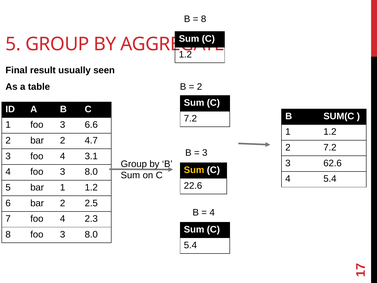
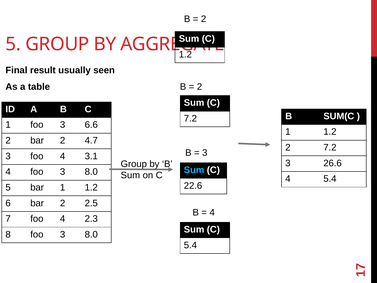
8 at (204, 19): 8 -> 2
62.6: 62.6 -> 26.6
Sum at (194, 170) colour: yellow -> light blue
